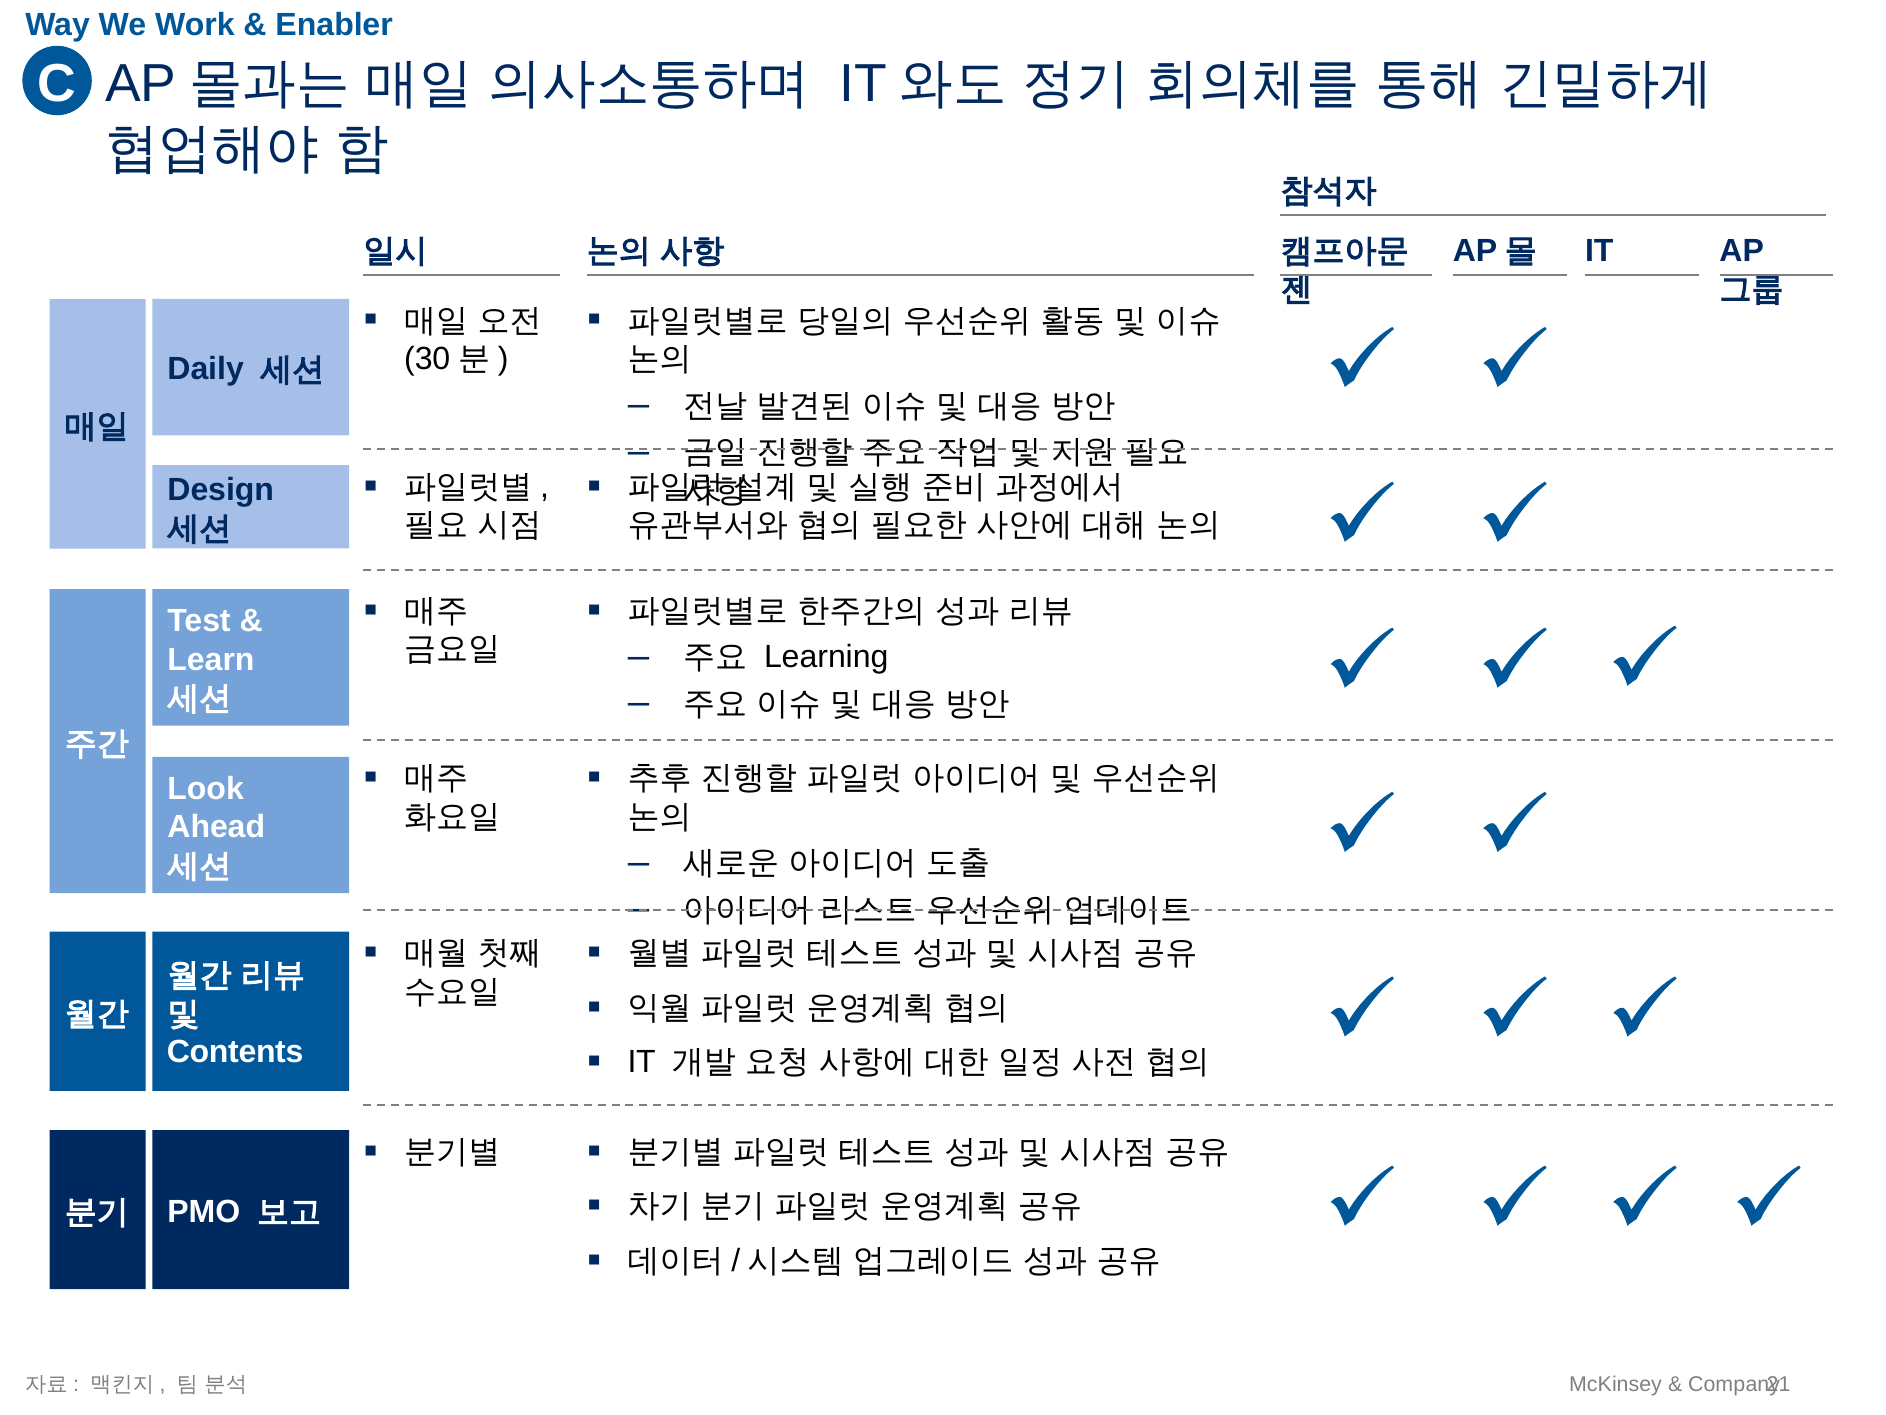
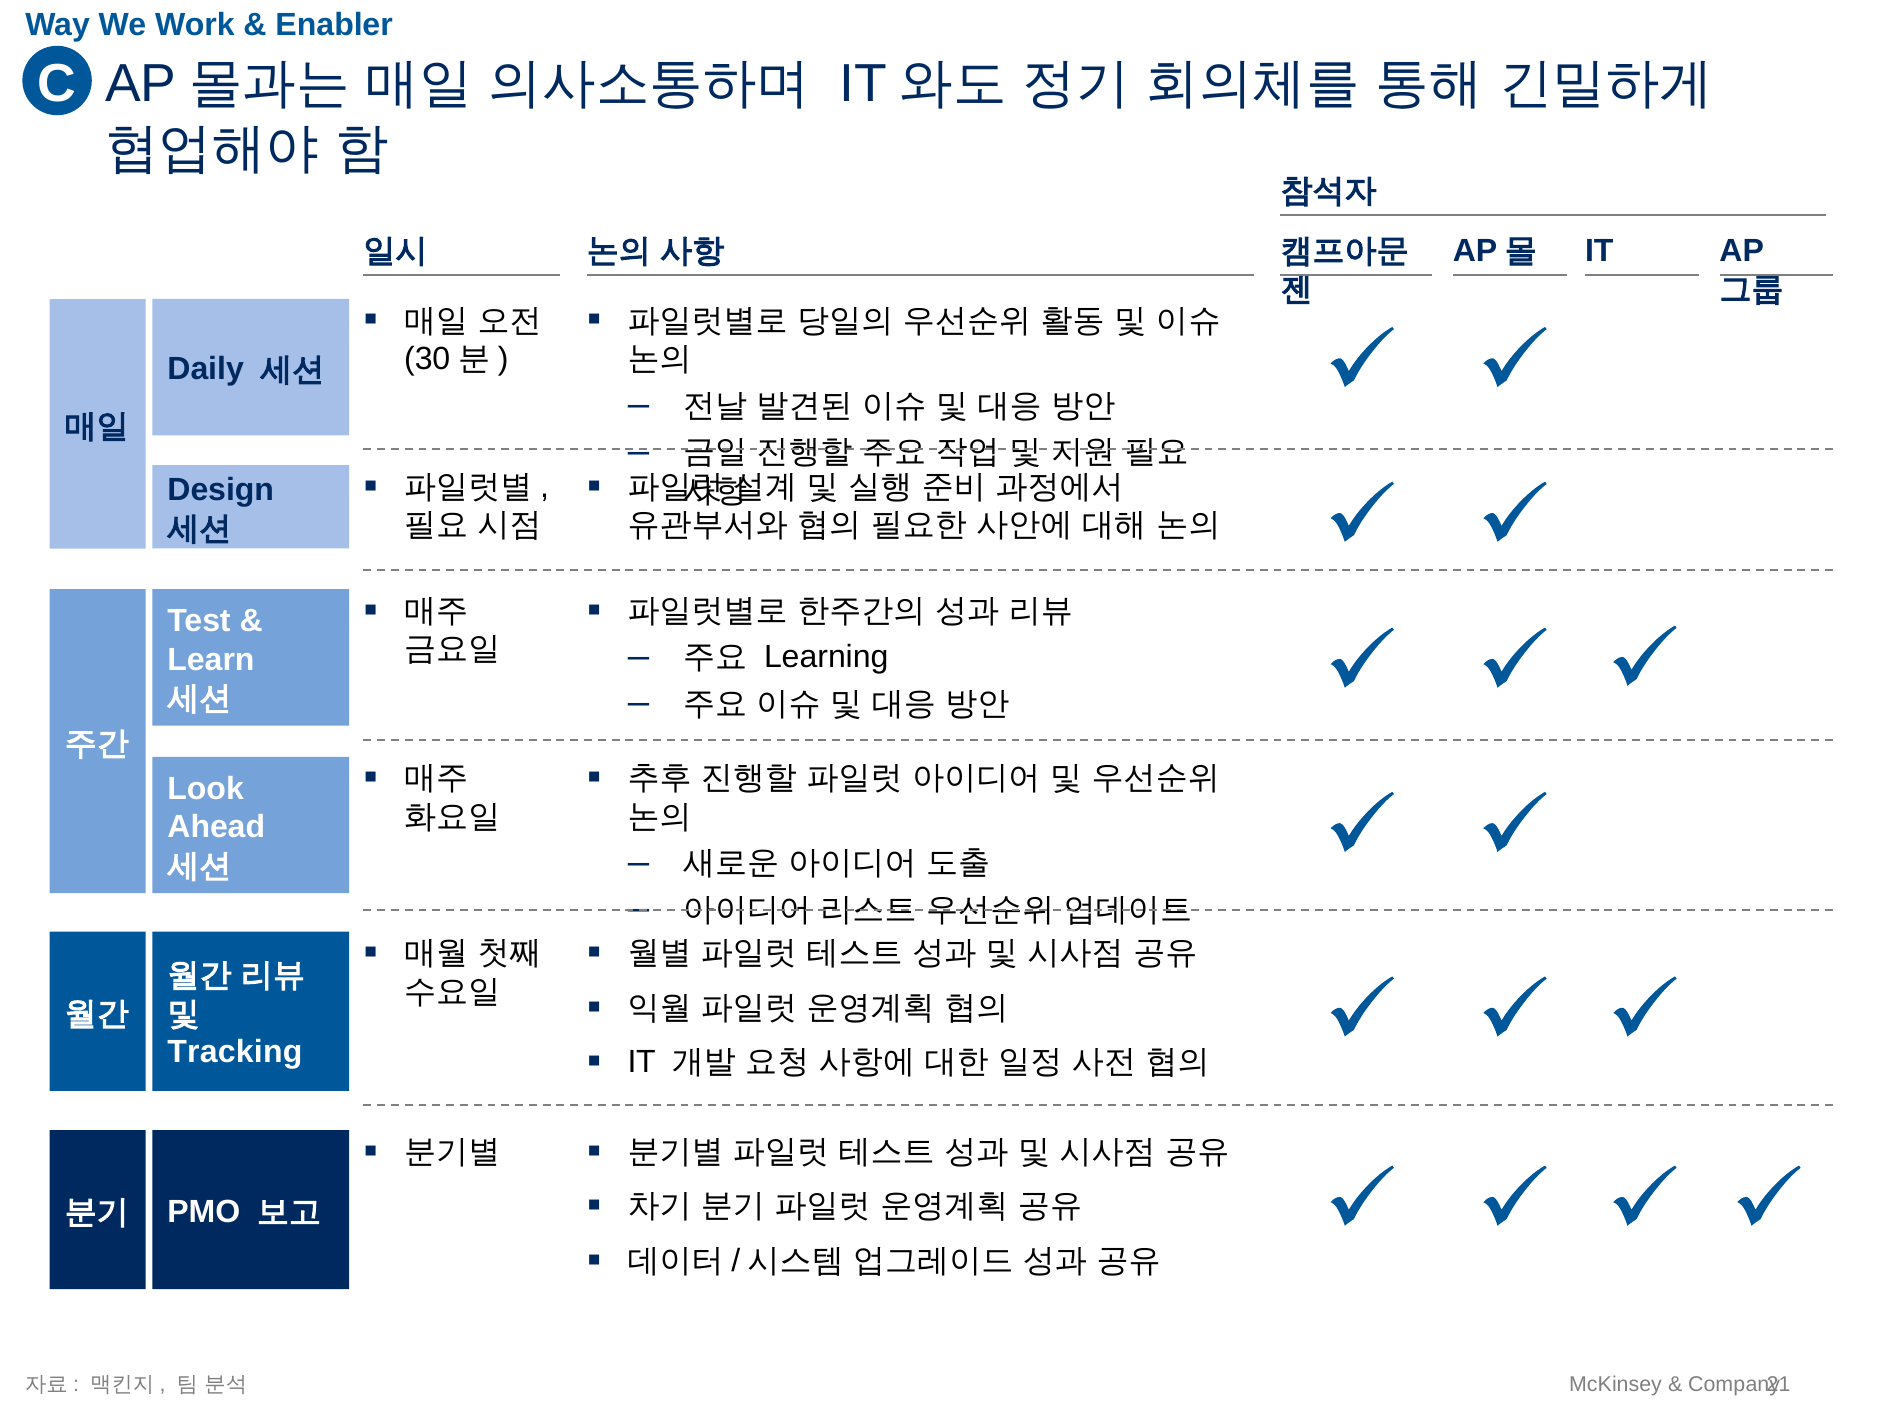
Contents: Contents -> Tracking
